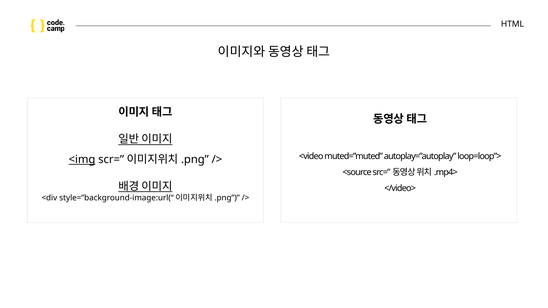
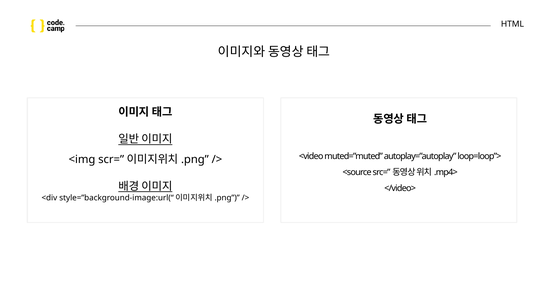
<img underline: present -> none
